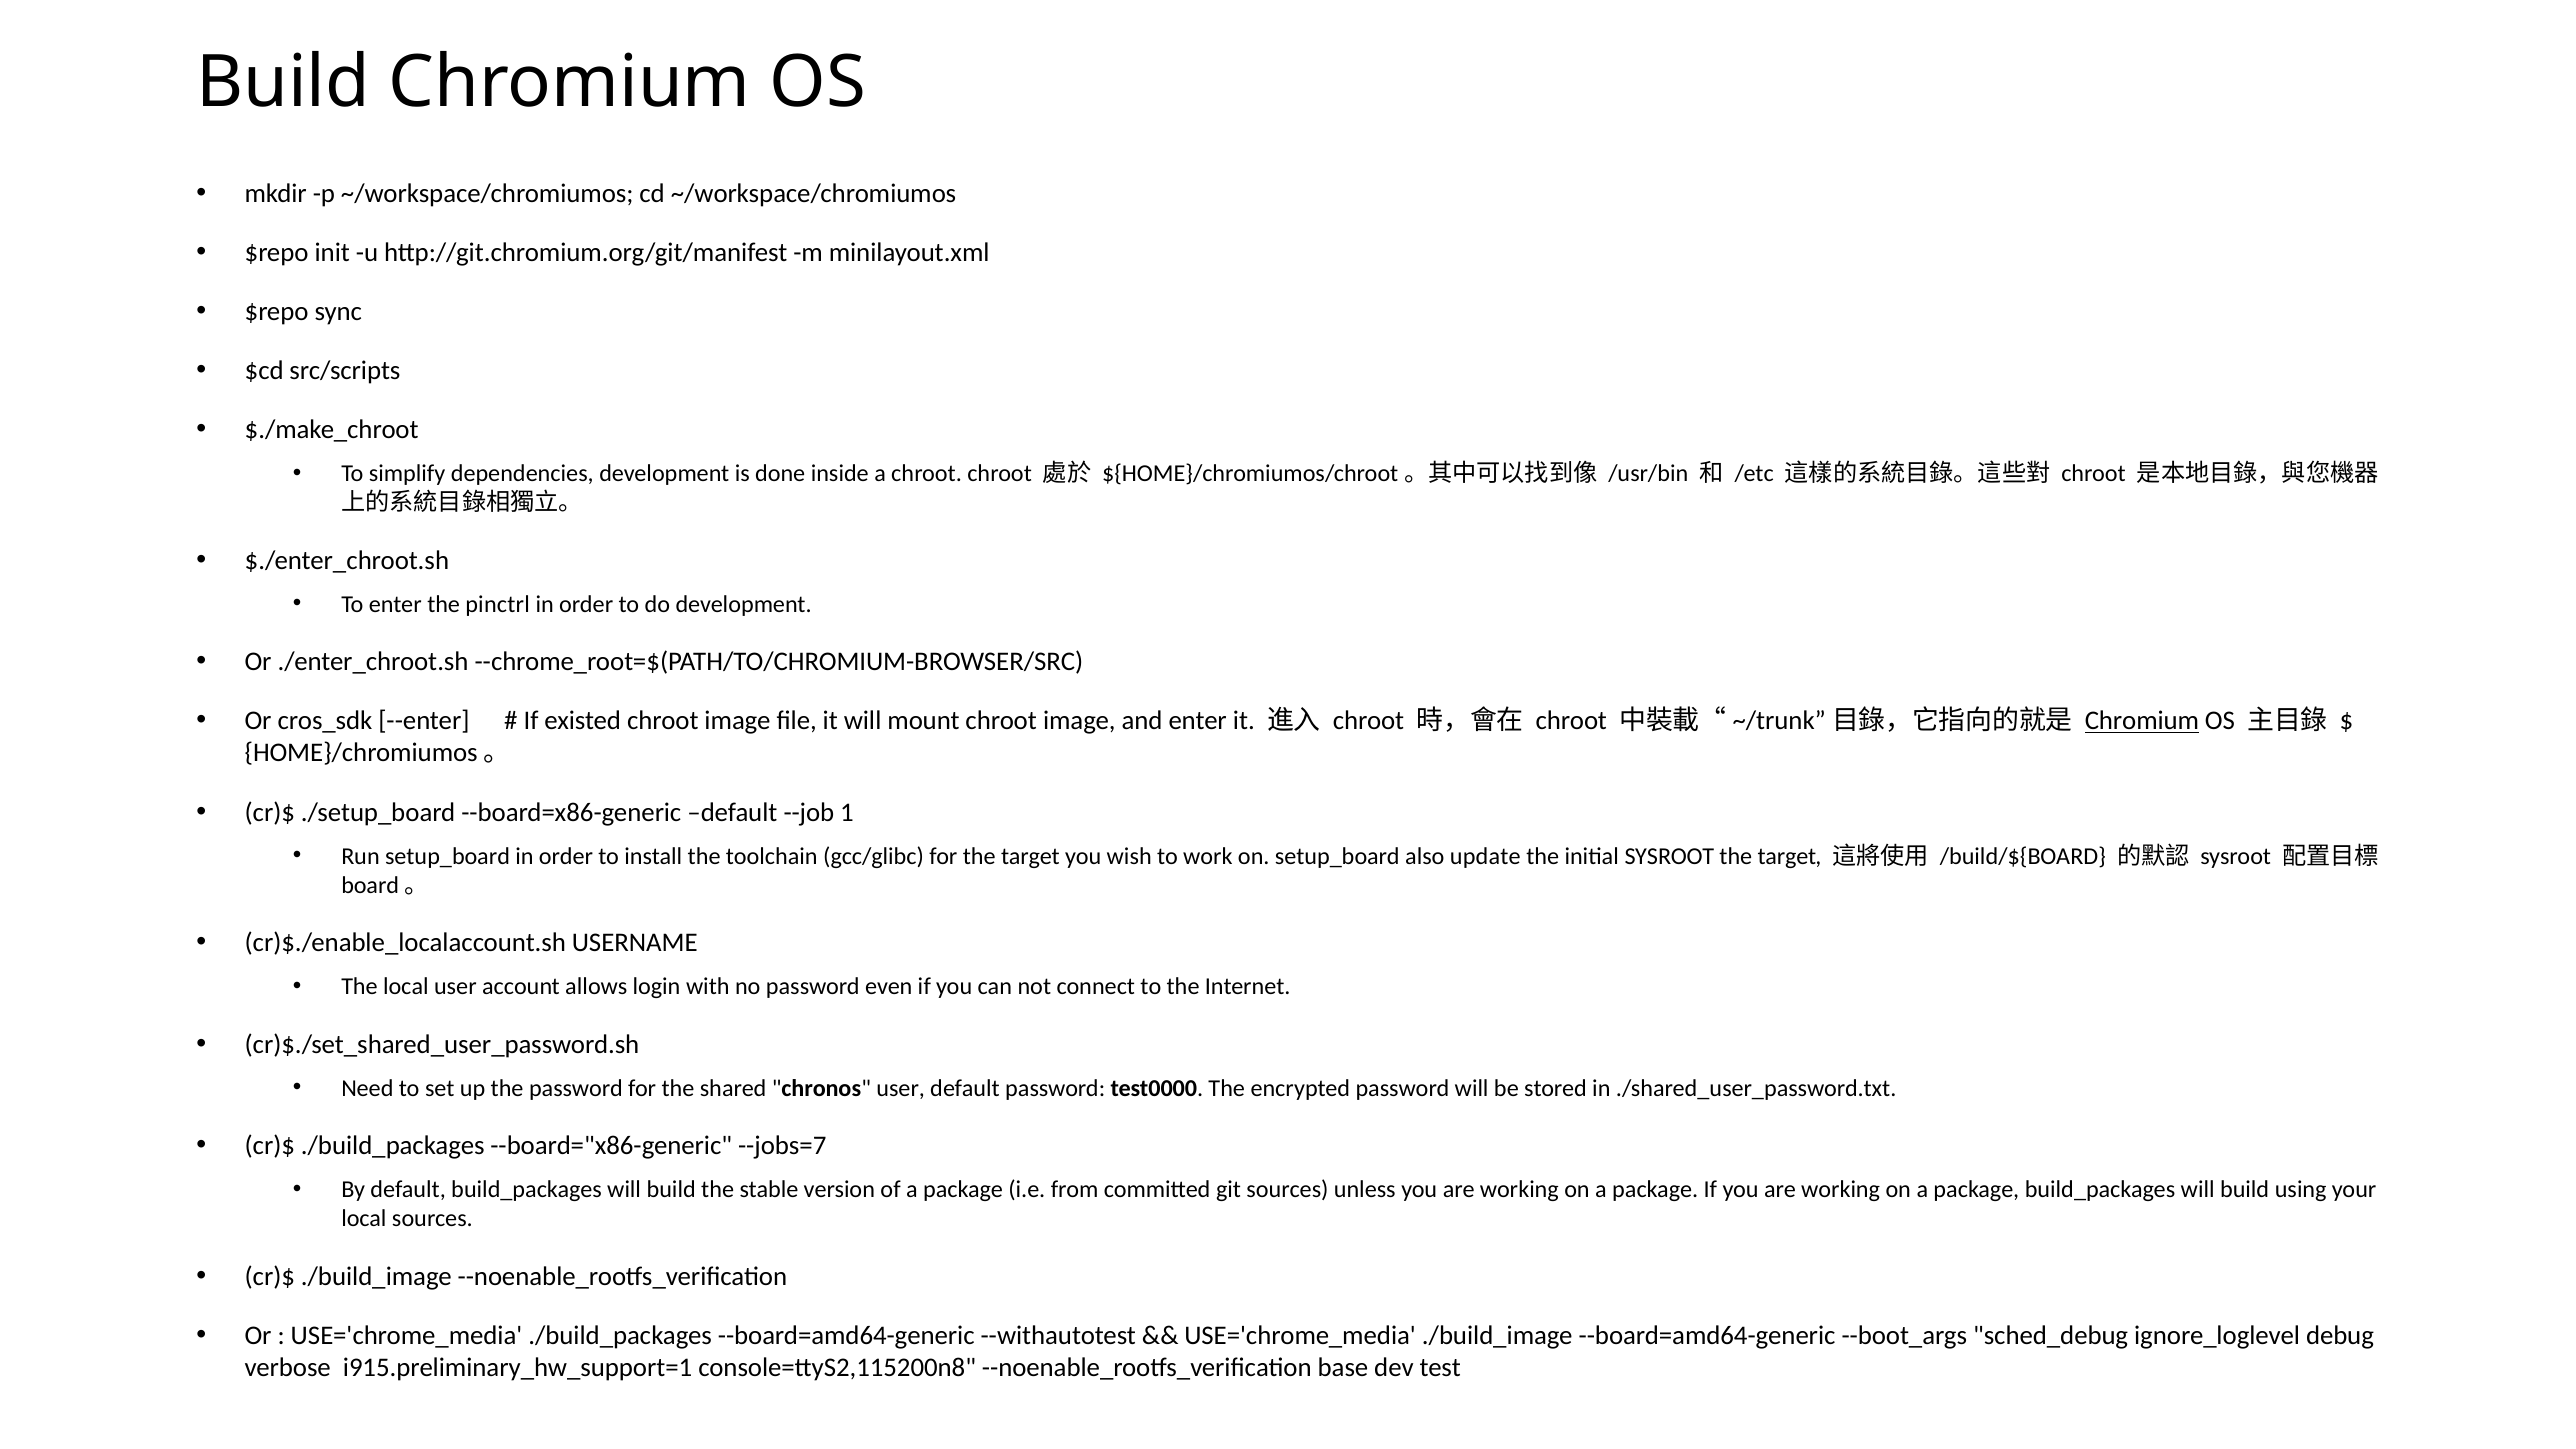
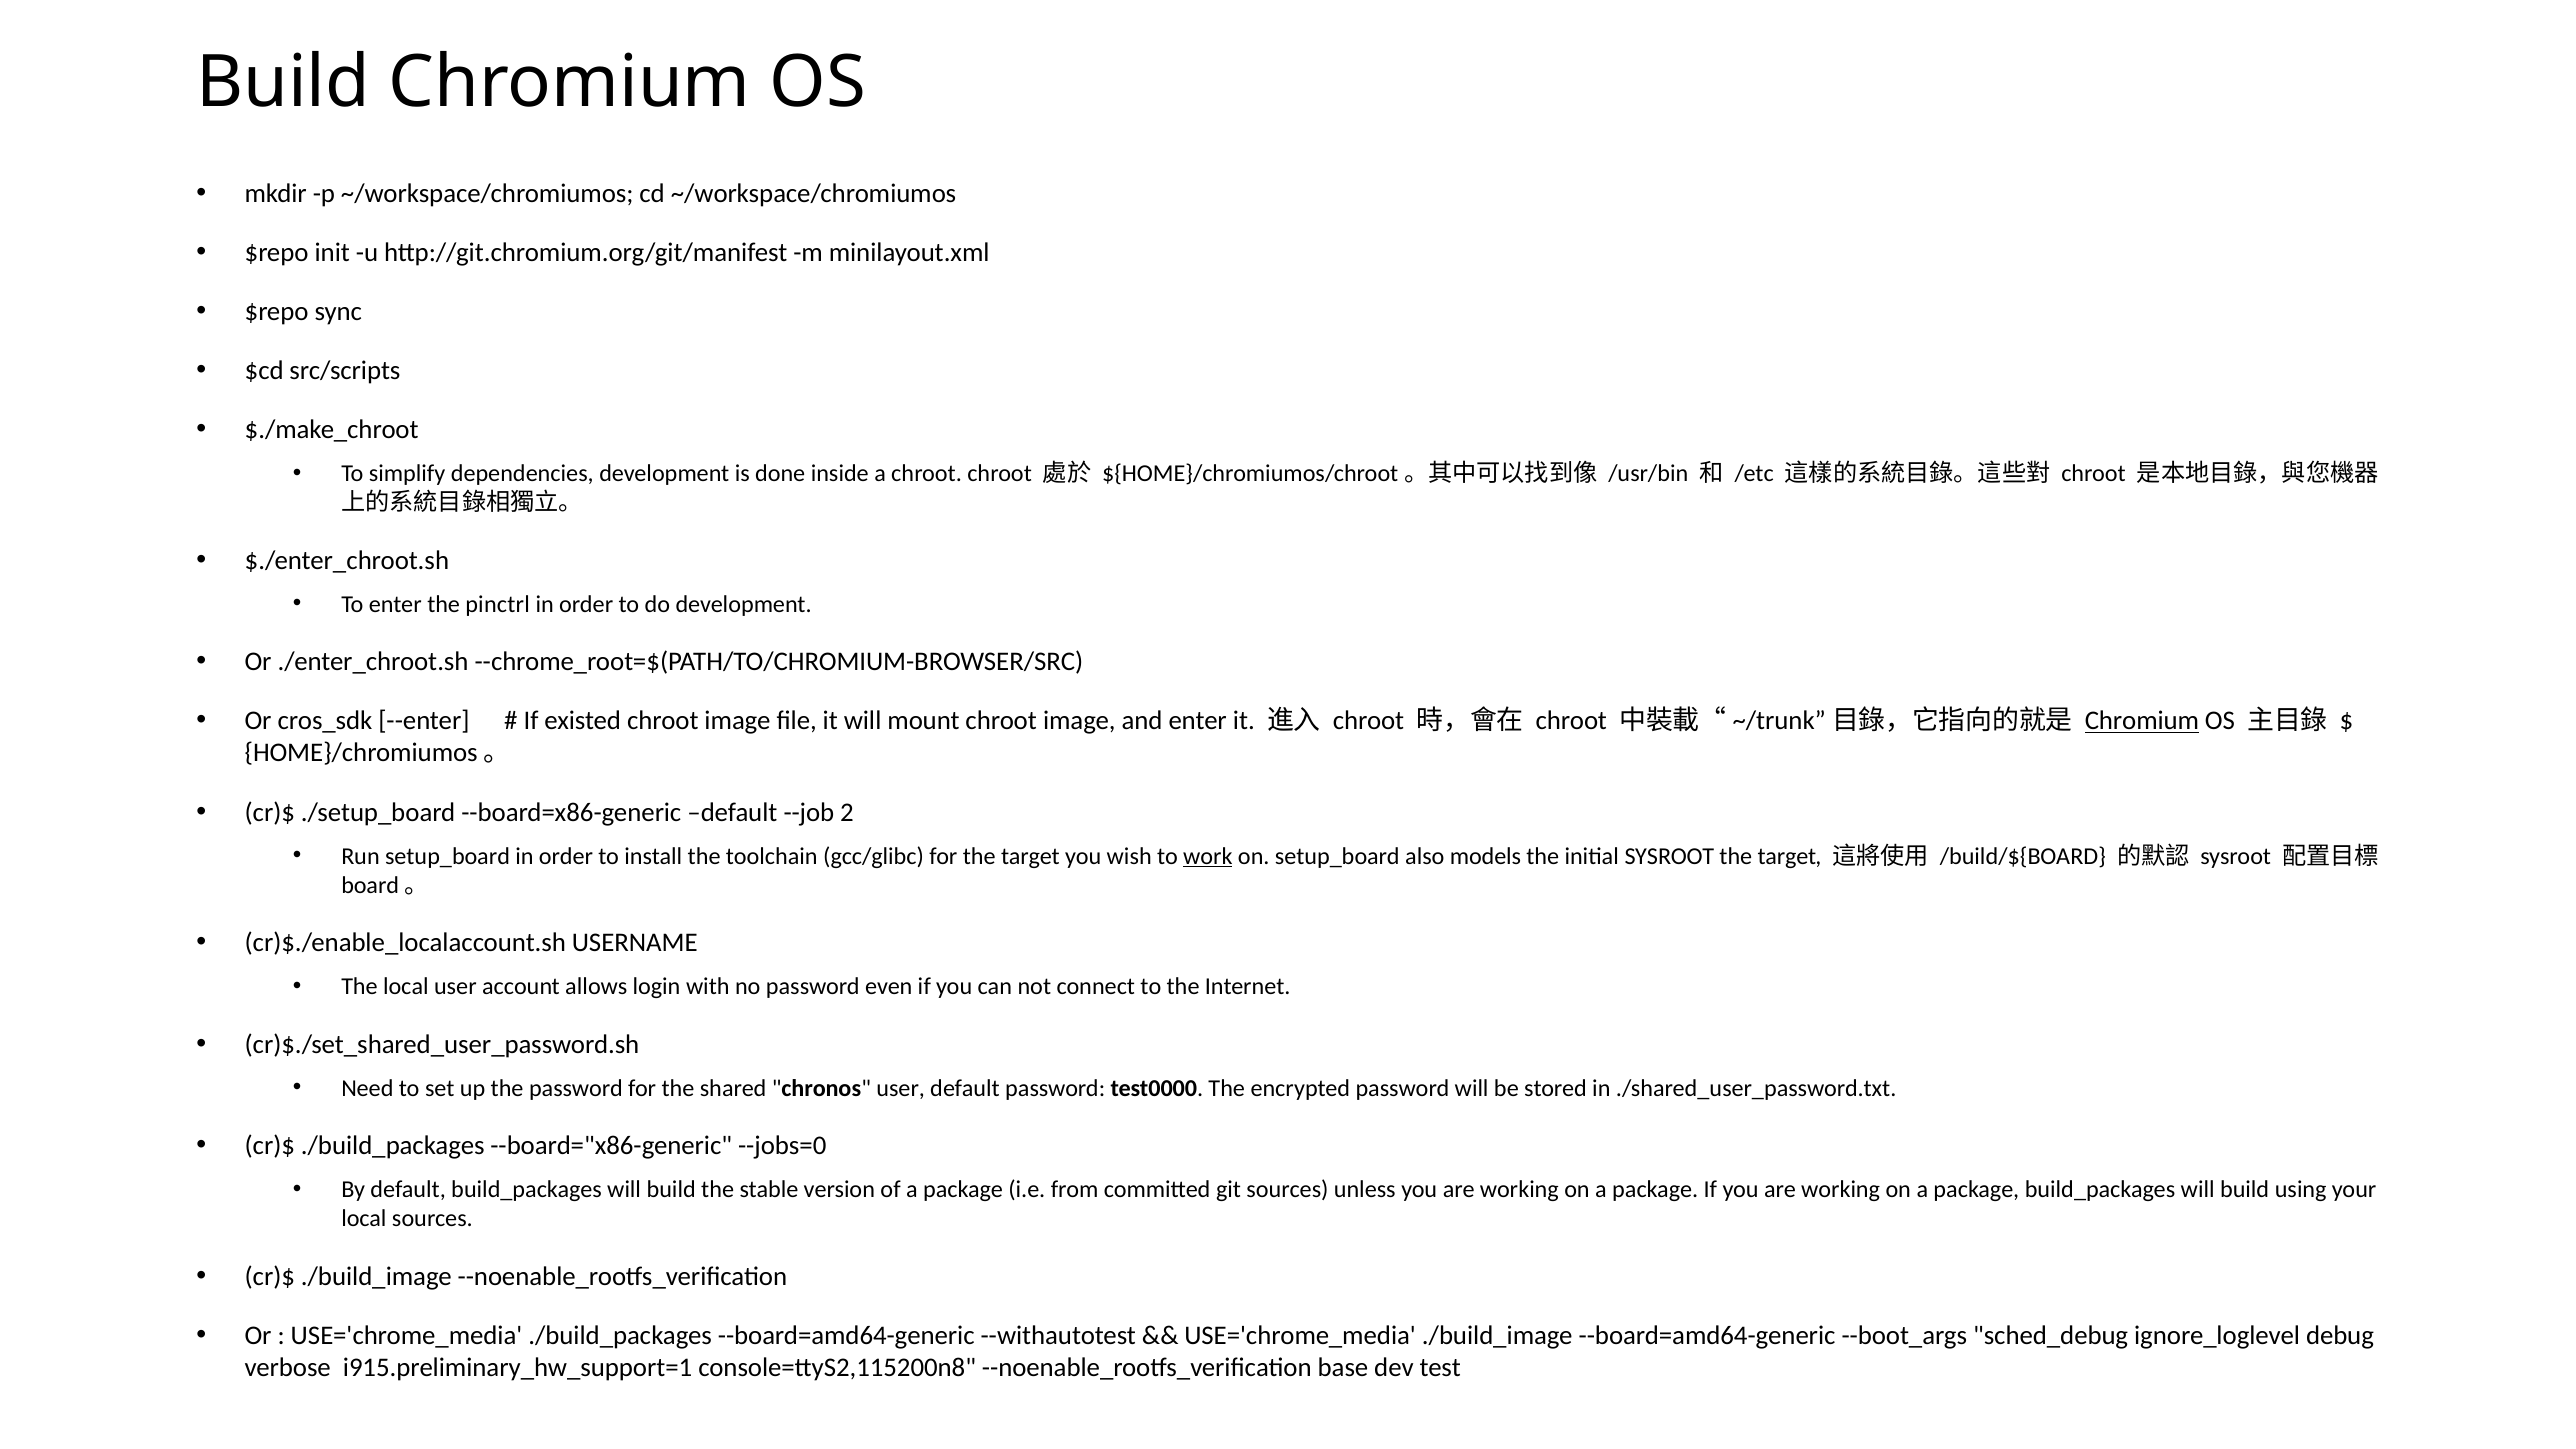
1: 1 -> 2
work underline: none -> present
update: update -> models
--jobs=7: --jobs=7 -> --jobs=0
